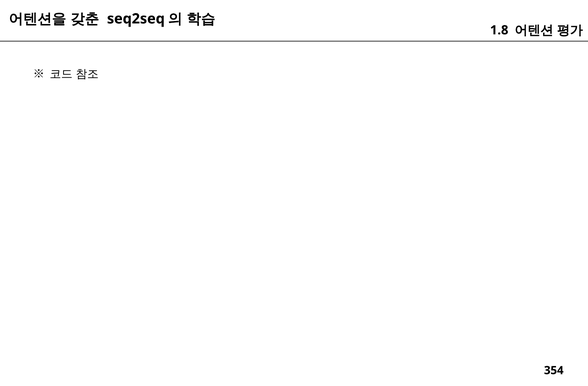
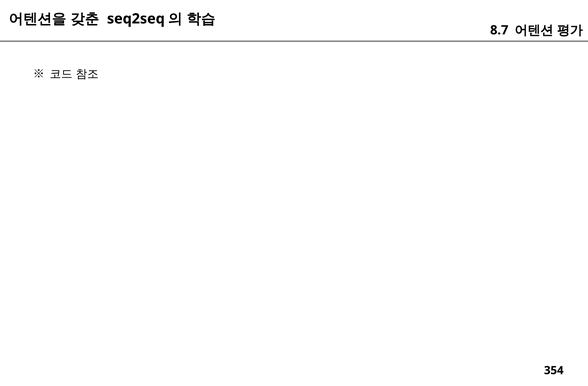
1.8: 1.8 -> 8.7
